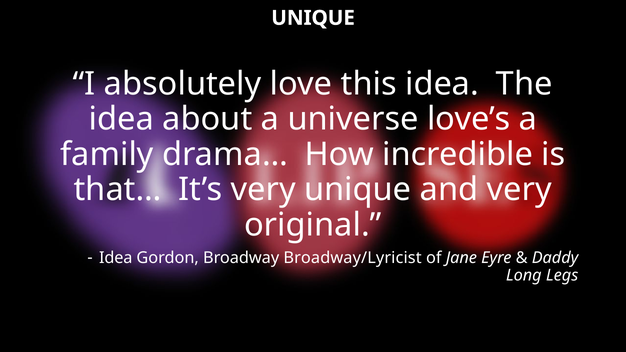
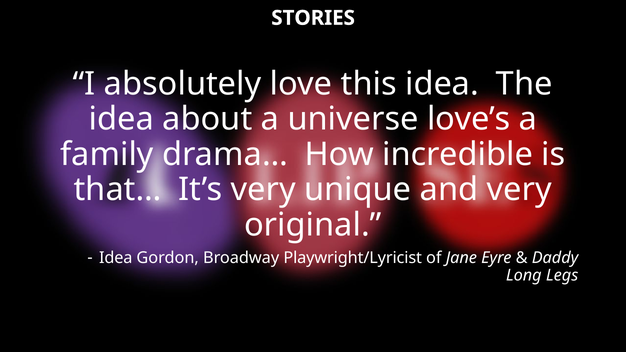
UNIQUE at (313, 18): UNIQUE -> STORIES
Broadway/Lyricist: Broadway/Lyricist -> Playwright/Lyricist
